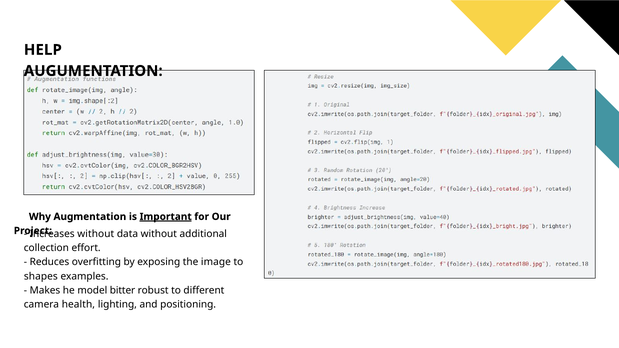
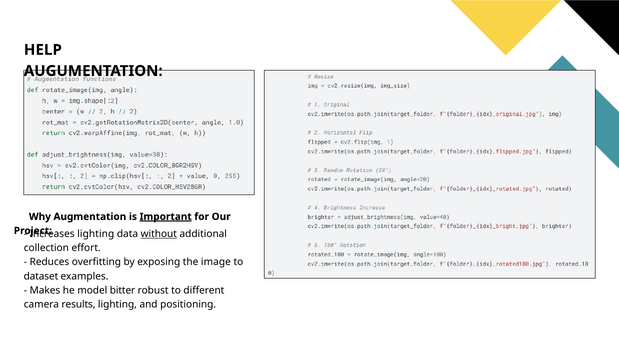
without at (96, 234): without -> lighting
without at (159, 234) underline: none -> present
shapes: shapes -> dataset
health: health -> results
